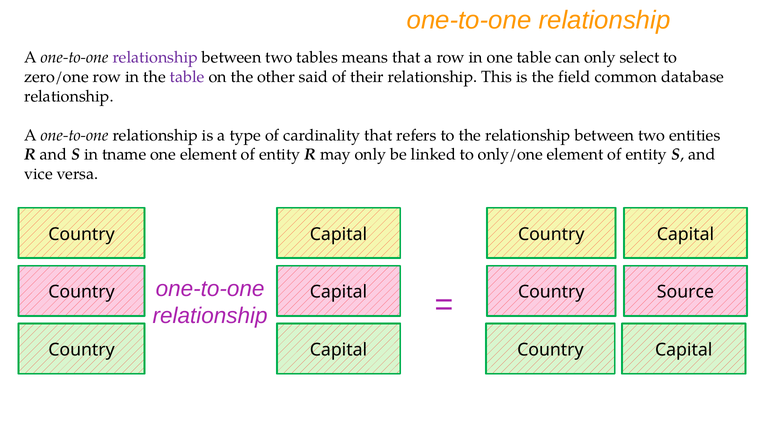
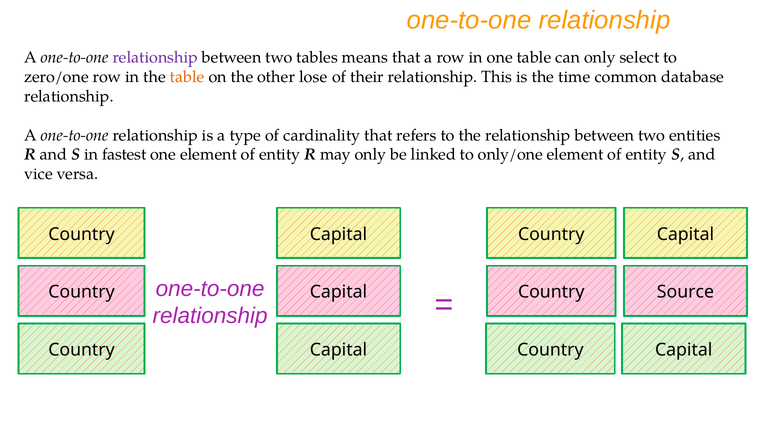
table at (187, 77) colour: purple -> orange
said: said -> lose
field: field -> time
tname: tname -> fastest
